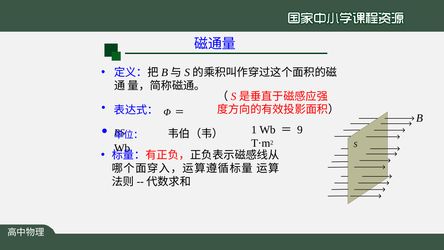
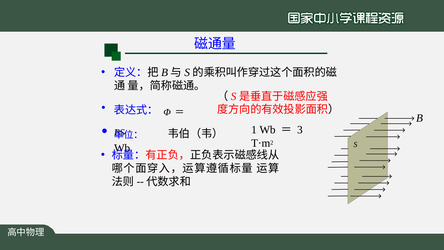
9: 9 -> 3
